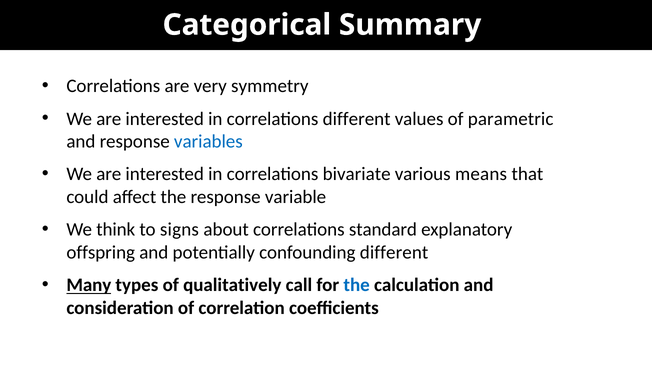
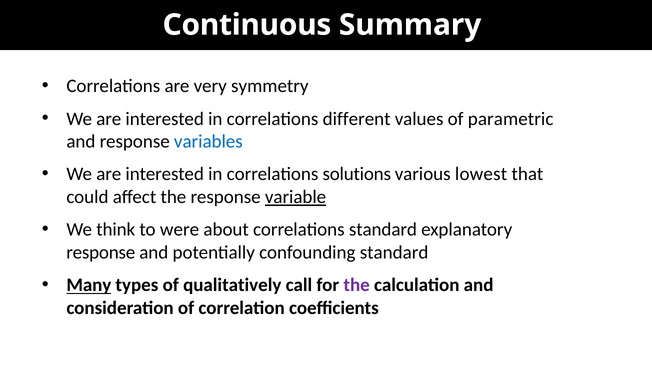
Categorical: Categorical -> Continuous
bivariate: bivariate -> solutions
means: means -> lowest
variable underline: none -> present
signs: signs -> were
offspring at (101, 252): offspring -> response
confounding different: different -> standard
the at (357, 285) colour: blue -> purple
